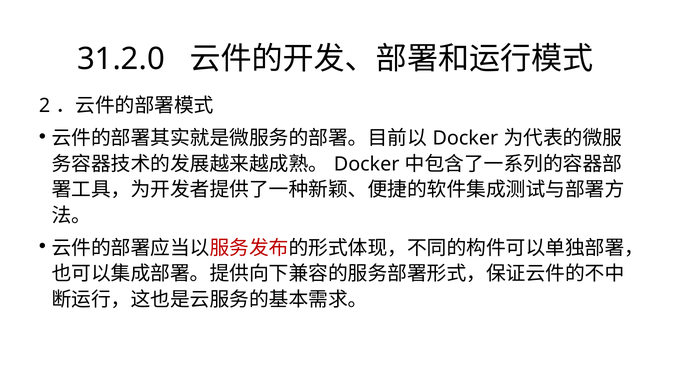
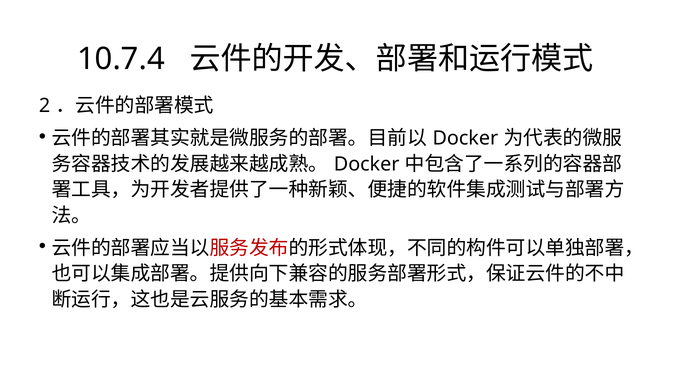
31.2.0: 31.2.0 -> 10.7.4
